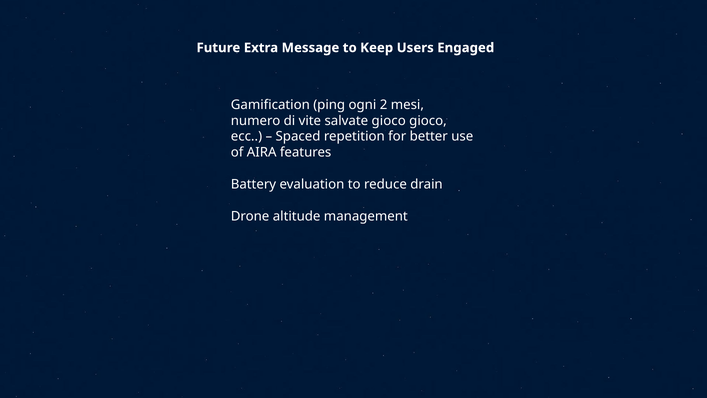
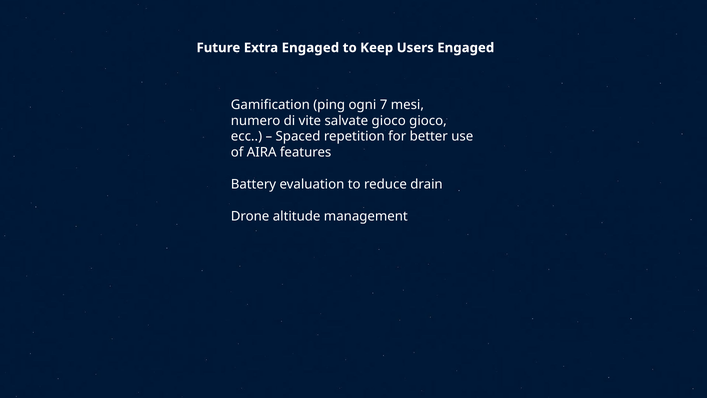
Extra Message: Message -> Engaged
2: 2 -> 7
